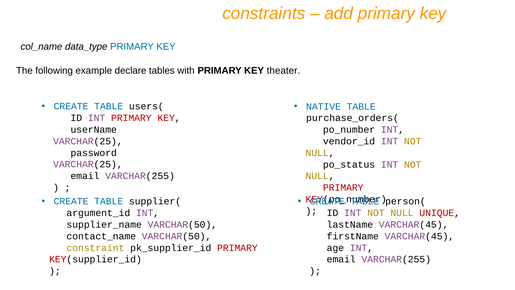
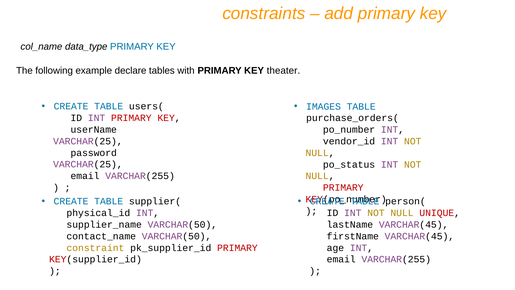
NATIVE: NATIVE -> IMAGES
argument_id: argument_id -> physical_id
